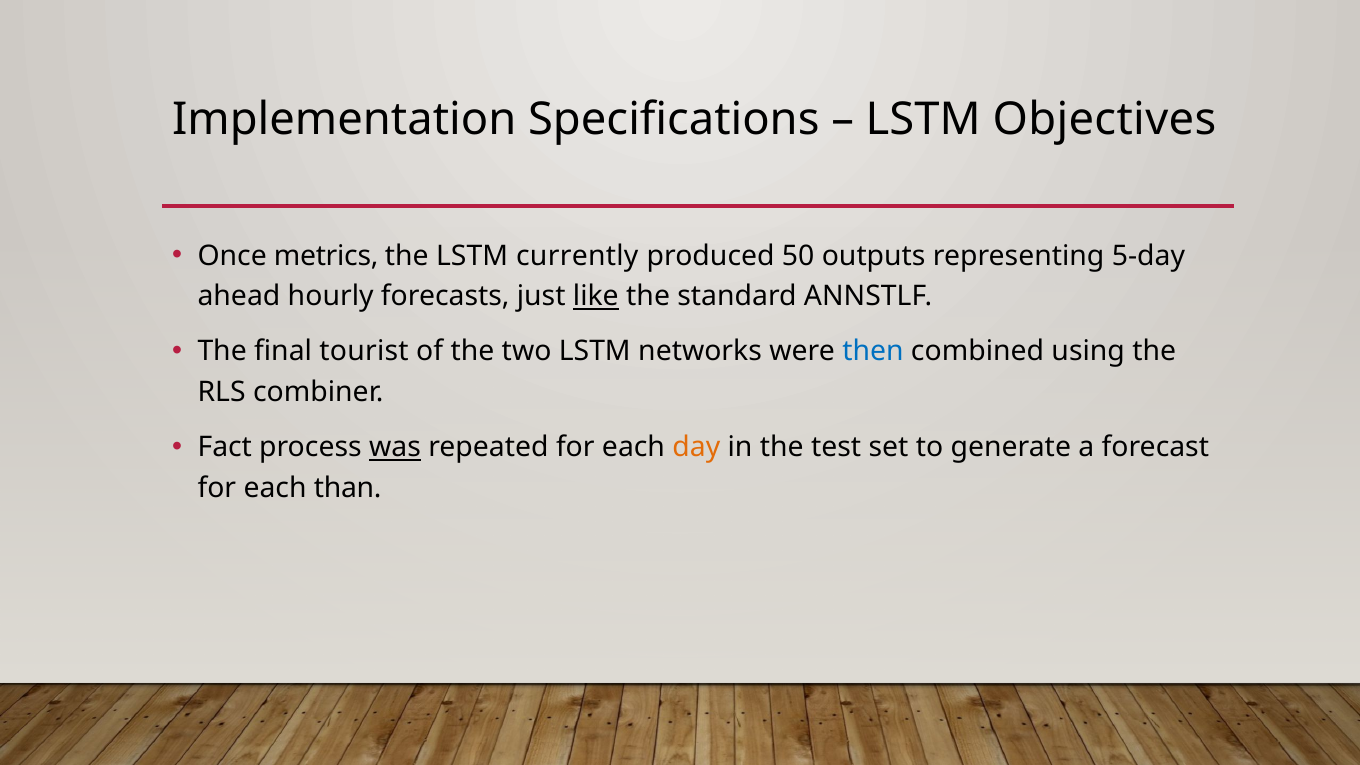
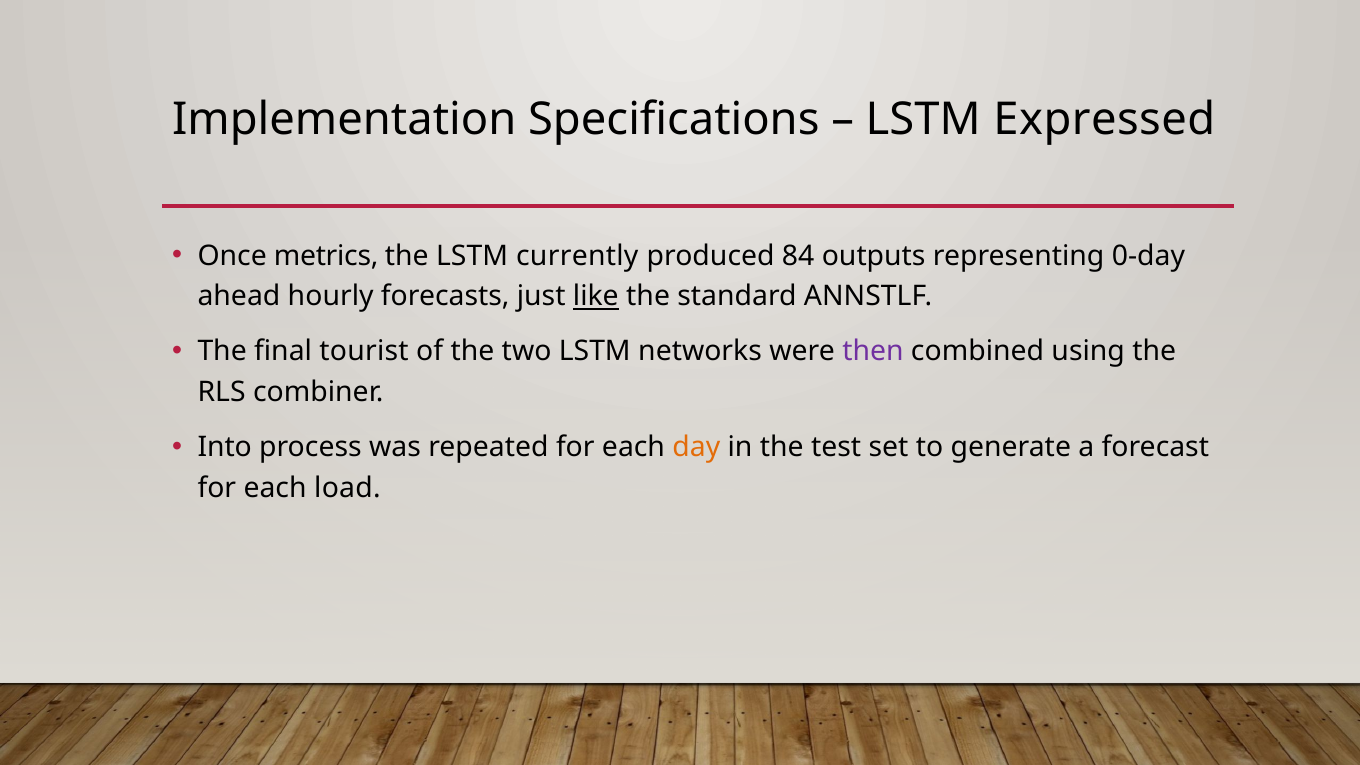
Objectives: Objectives -> Expressed
50: 50 -> 84
5-day: 5-day -> 0-day
then colour: blue -> purple
Fact: Fact -> Into
was underline: present -> none
than: than -> load
